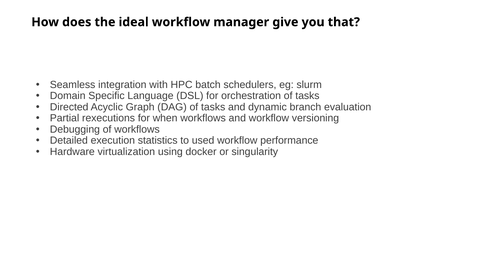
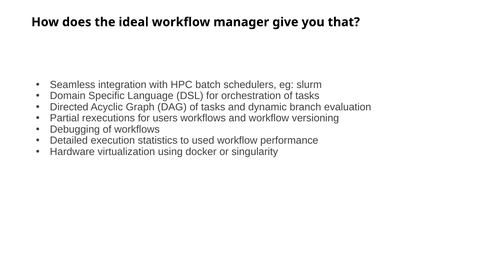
when: when -> users
